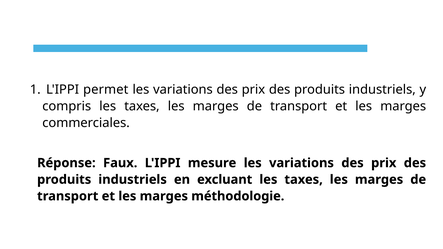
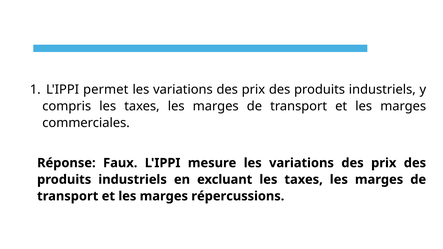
méthodologie: méthodologie -> répercussions
